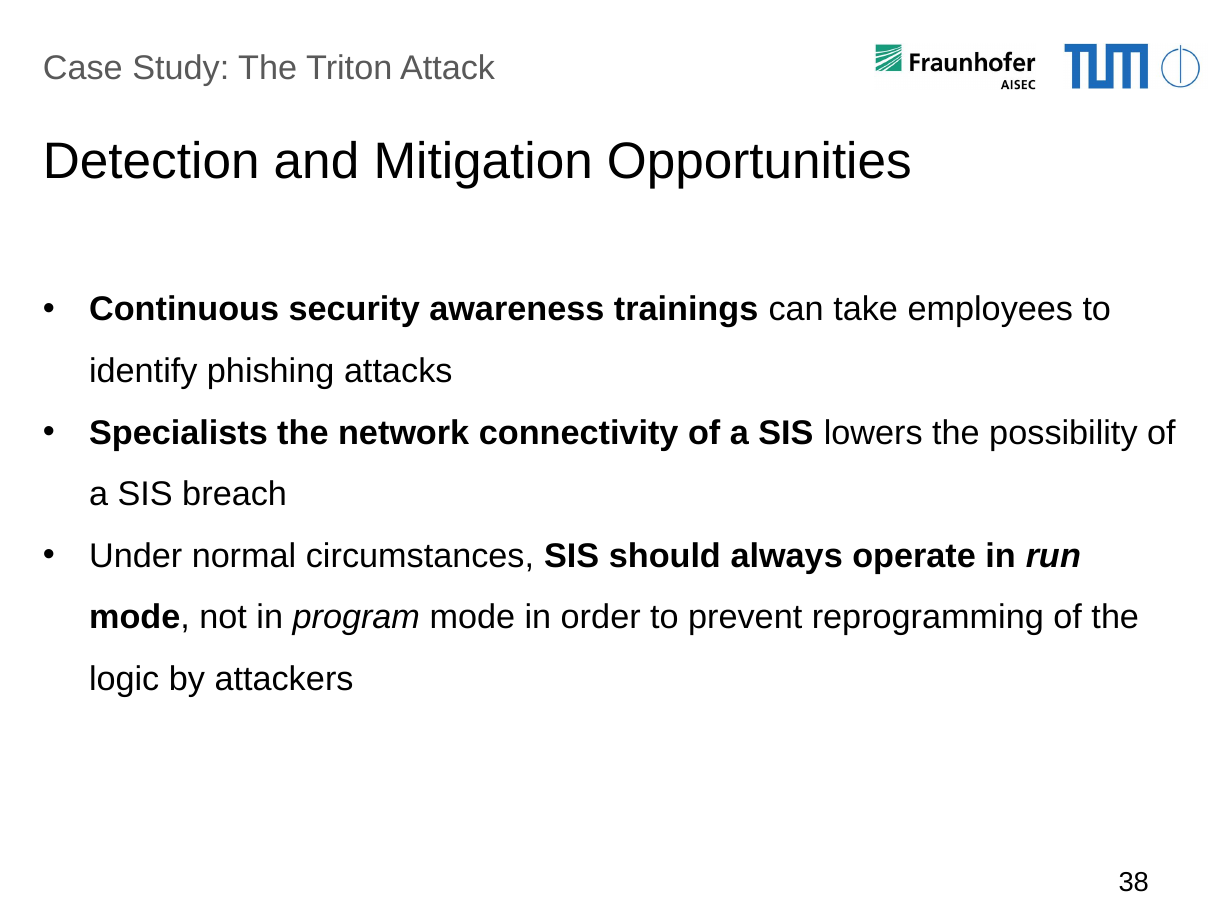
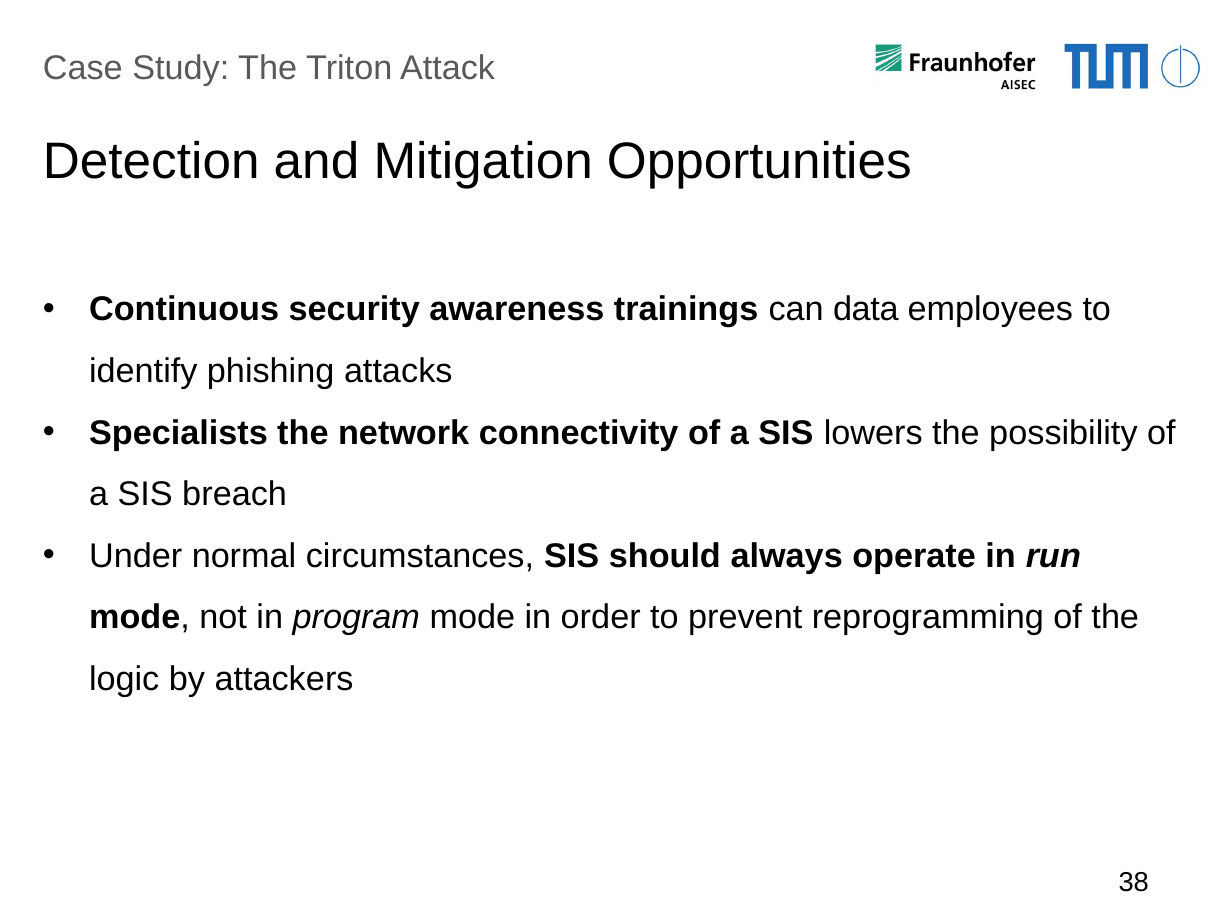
take: take -> data
